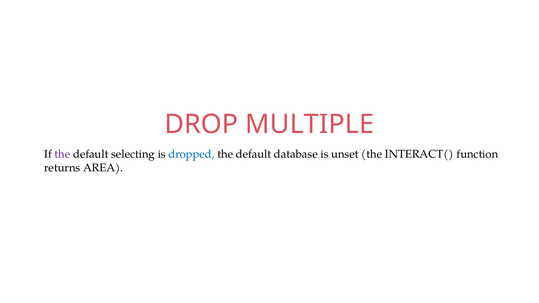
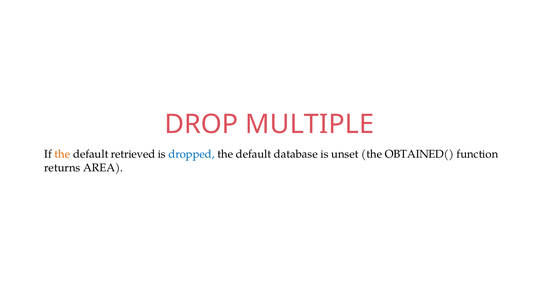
the at (62, 154) colour: purple -> orange
selecting: selecting -> retrieved
INTERACT(: INTERACT( -> OBTAINED(
